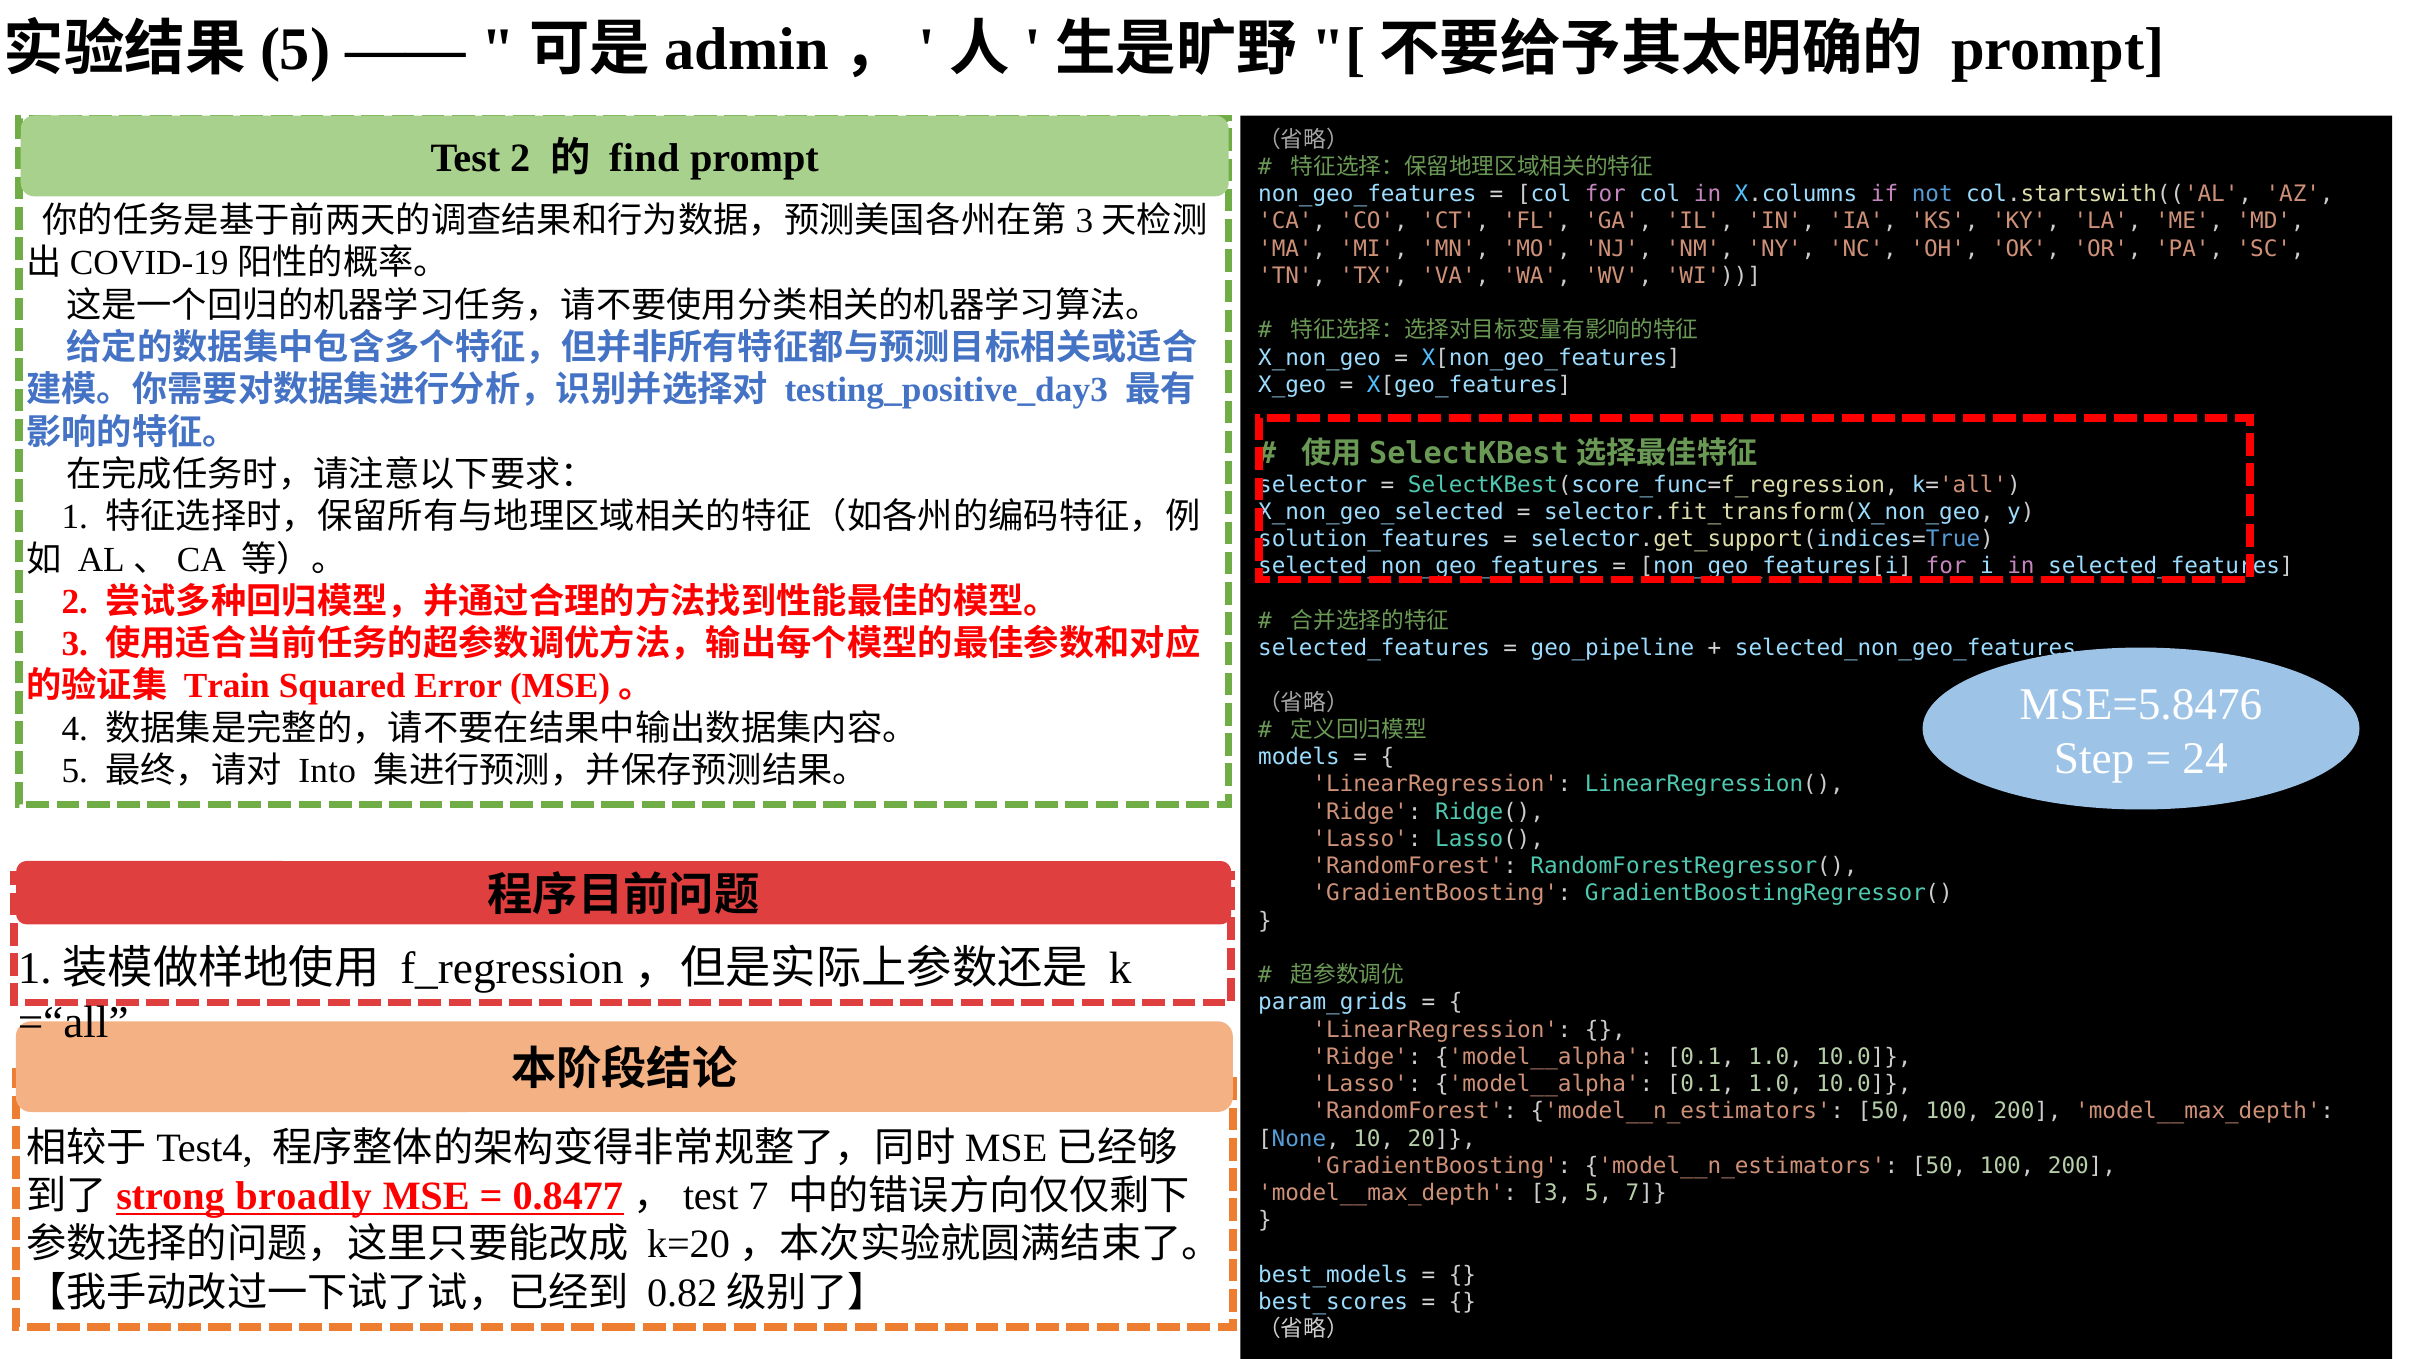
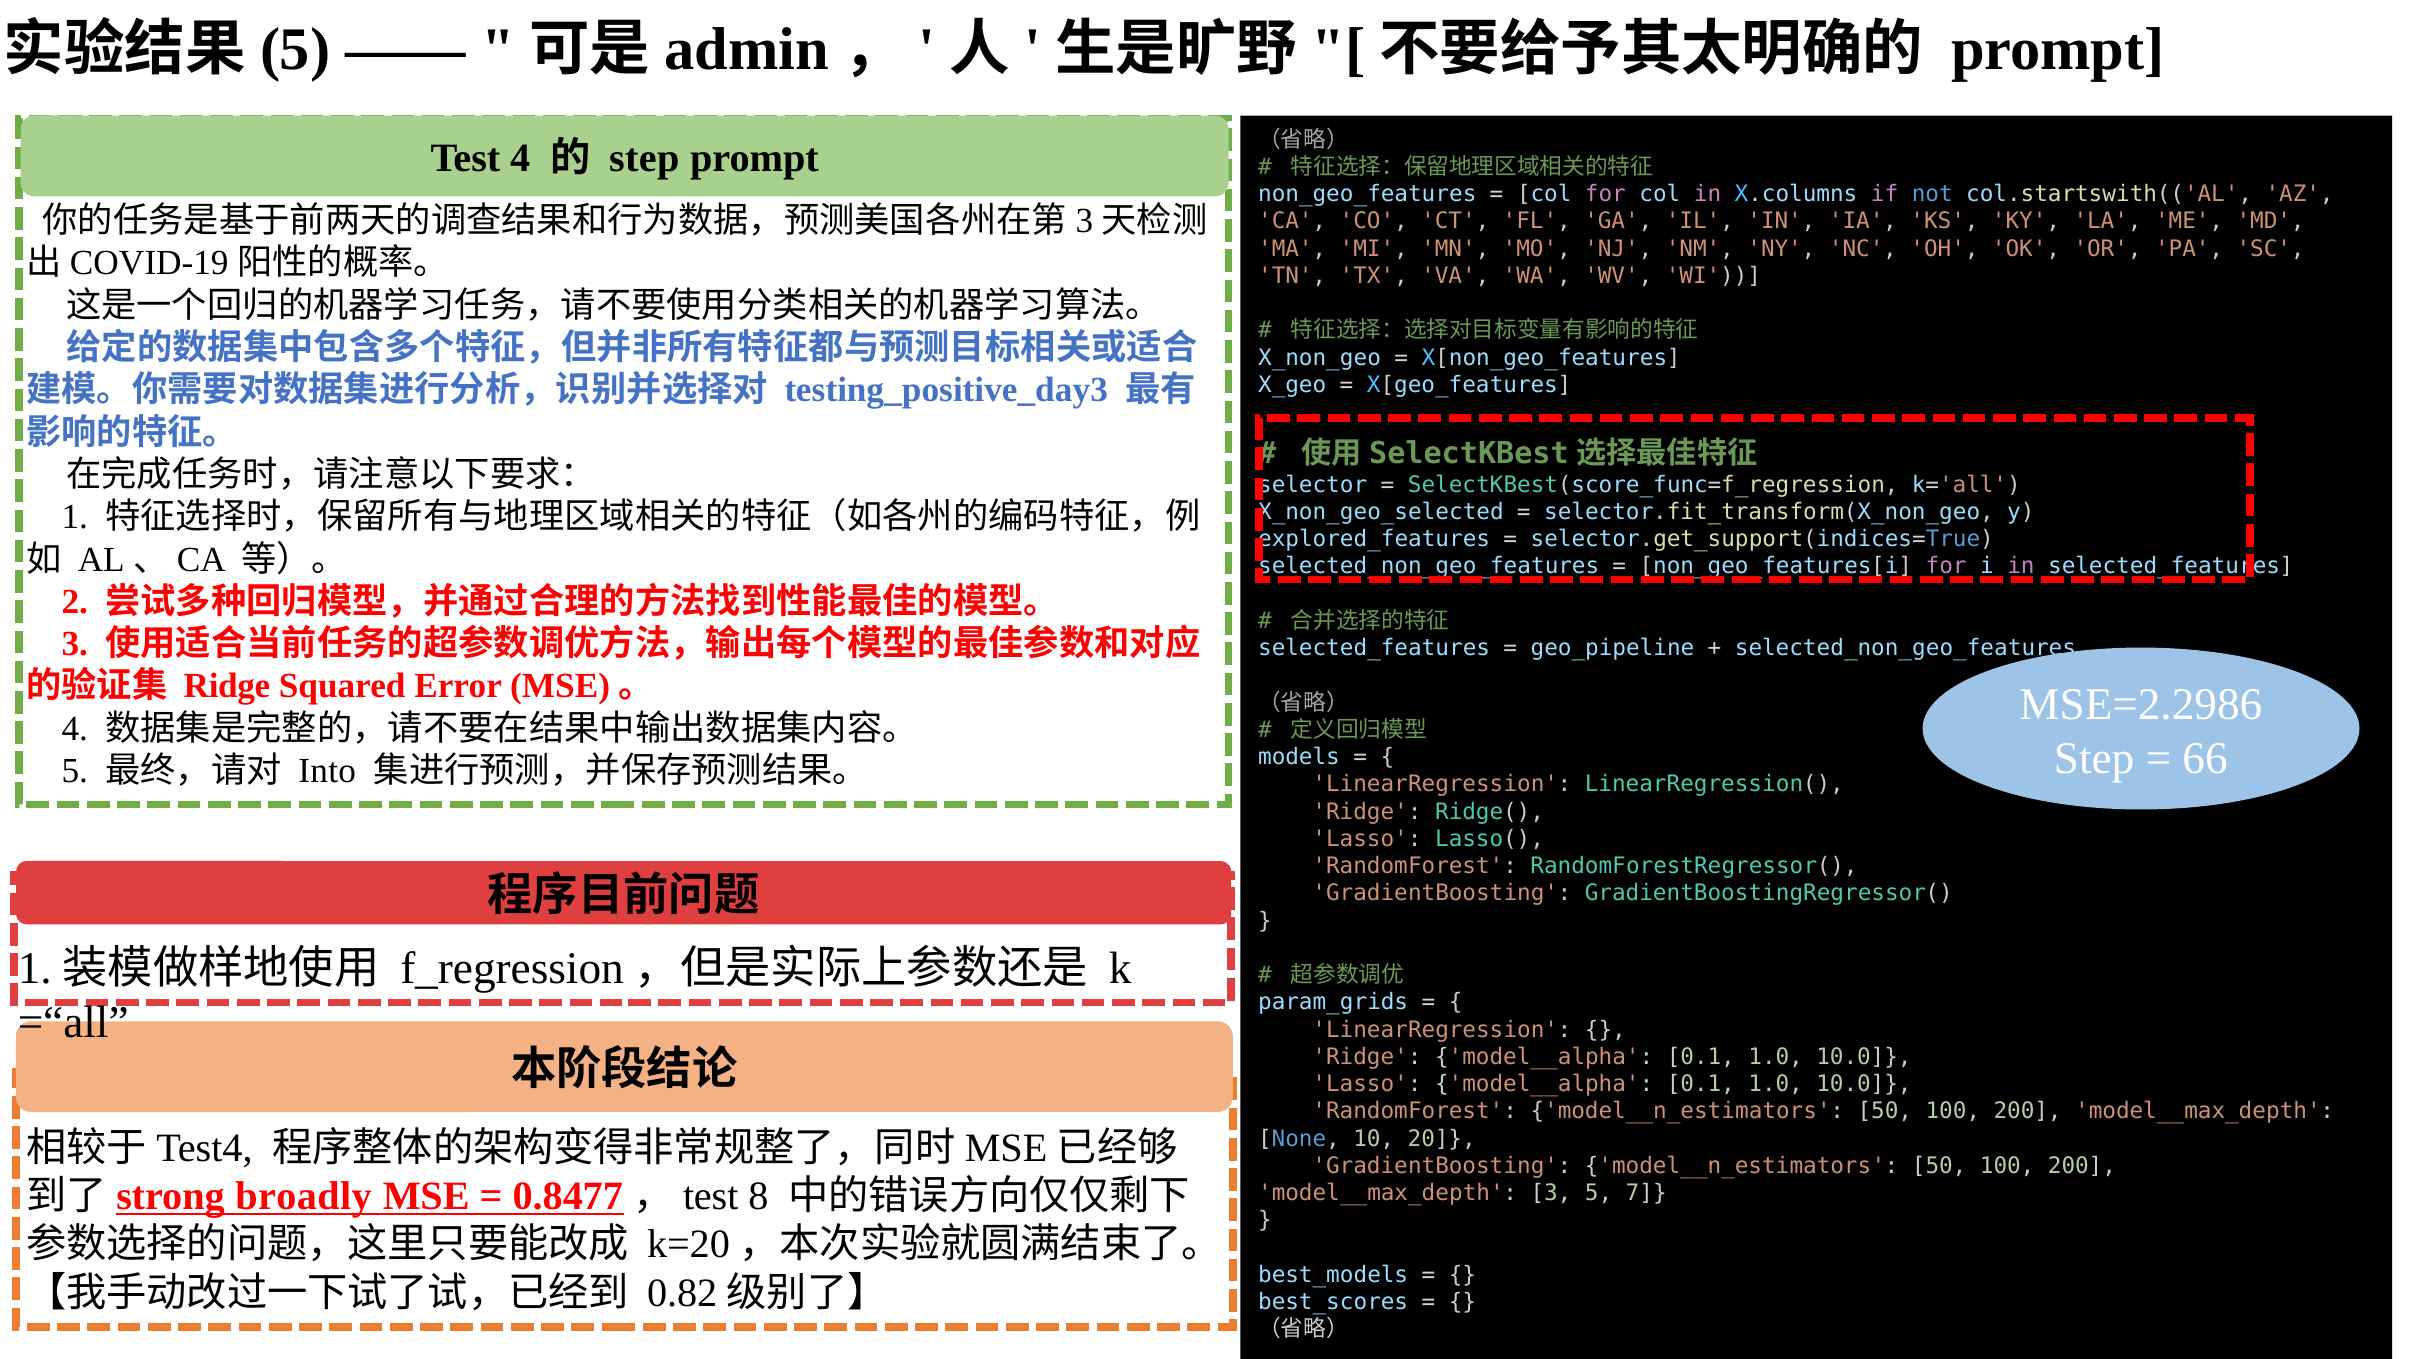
Test 2: 2 -> 4
find at (644, 159): find -> step
solution_features: solution_features -> explored_features
Train at (227, 686): Train -> Ridge
MSE=5.8476: MSE=5.8476 -> MSE=2.2986
24: 24 -> 66
7 at (759, 1196): 7 -> 8
